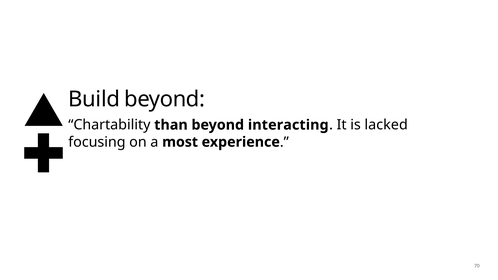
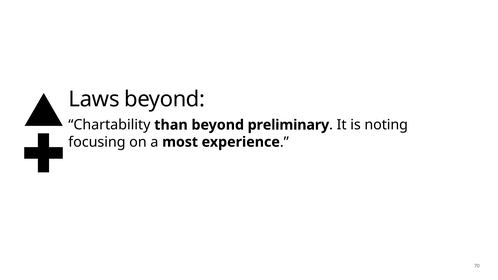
Build: Build -> Laws
interacting: interacting -> preliminary
lacked: lacked -> noting
